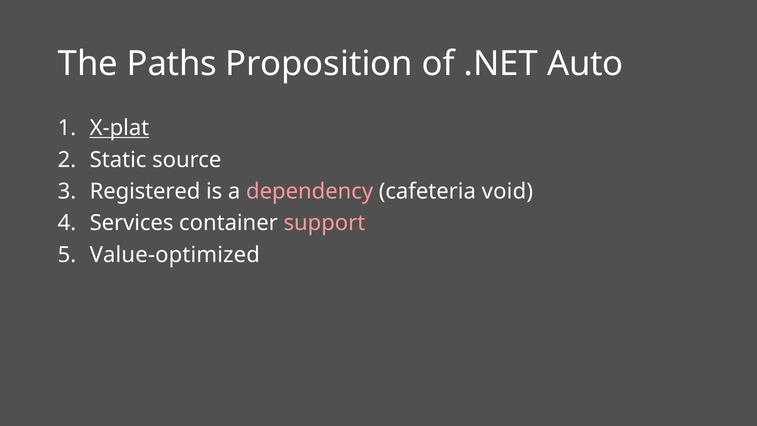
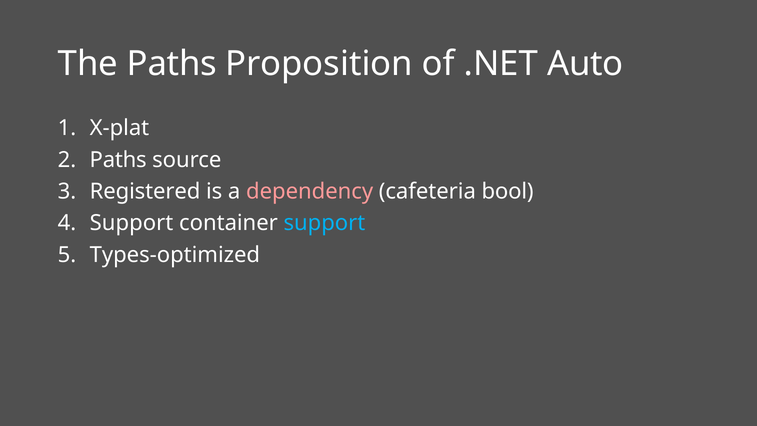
X-plat underline: present -> none
Static at (118, 160): Static -> Paths
void: void -> bool
Services at (132, 223): Services -> Support
support at (324, 223) colour: pink -> light blue
Value-optimized: Value-optimized -> Types-optimized
